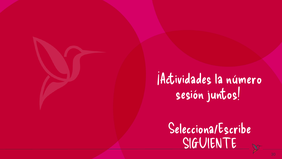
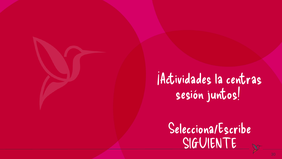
número: número -> centras
